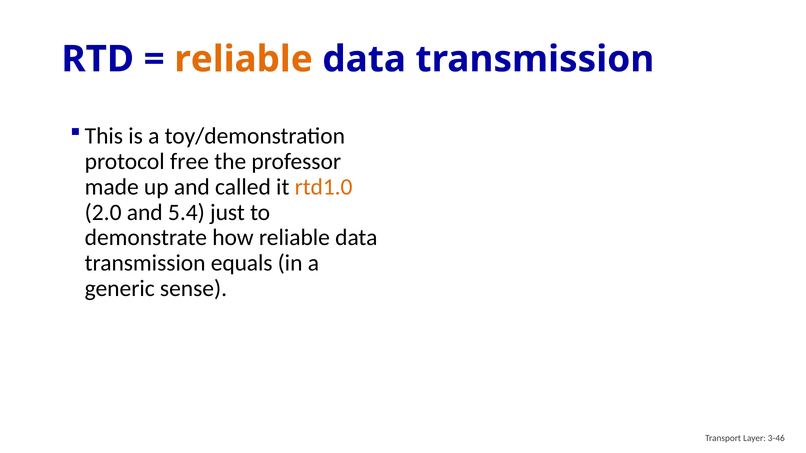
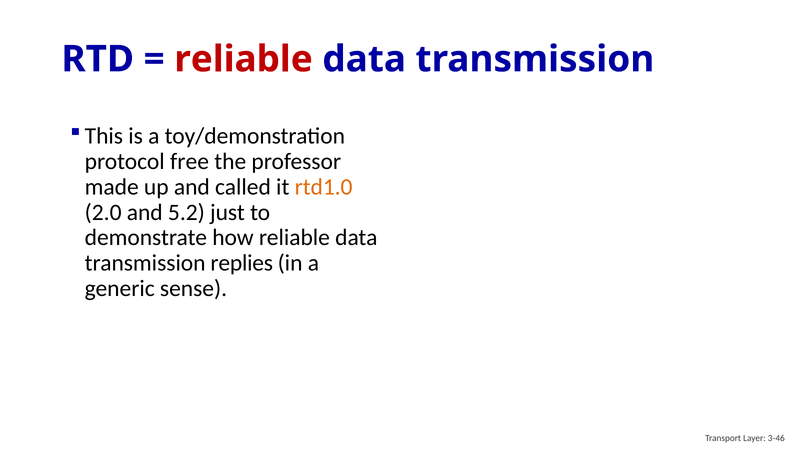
reliable at (244, 59) colour: orange -> red
5.4: 5.4 -> 5.2
equals: equals -> replies
